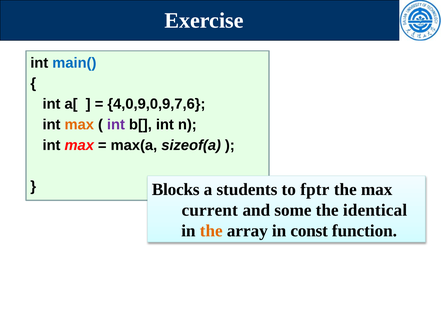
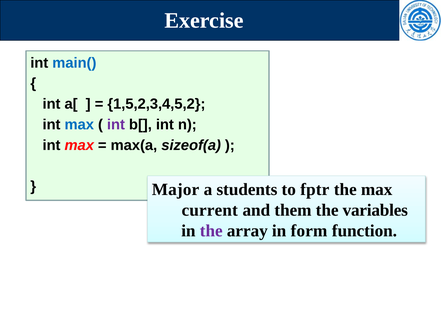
4,0,9,0,9,7,6: 4,0,9,0,9,7,6 -> 1,5,2,3,4,5,2
max at (79, 125) colour: orange -> blue
Blocks: Blocks -> Major
some: some -> them
identical: identical -> variables
the at (211, 231) colour: orange -> purple
const: const -> form
